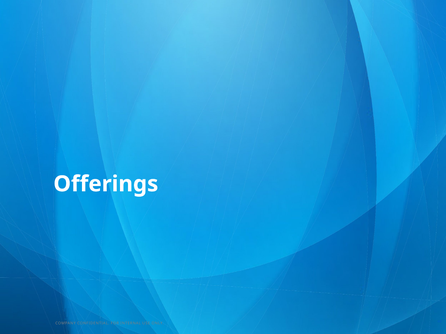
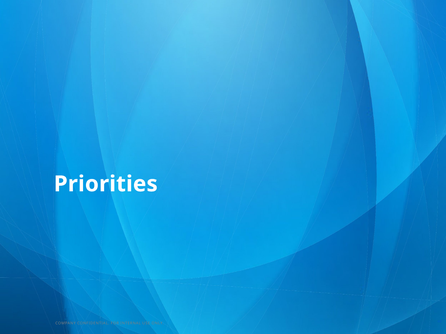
Offerings: Offerings -> Priorities
